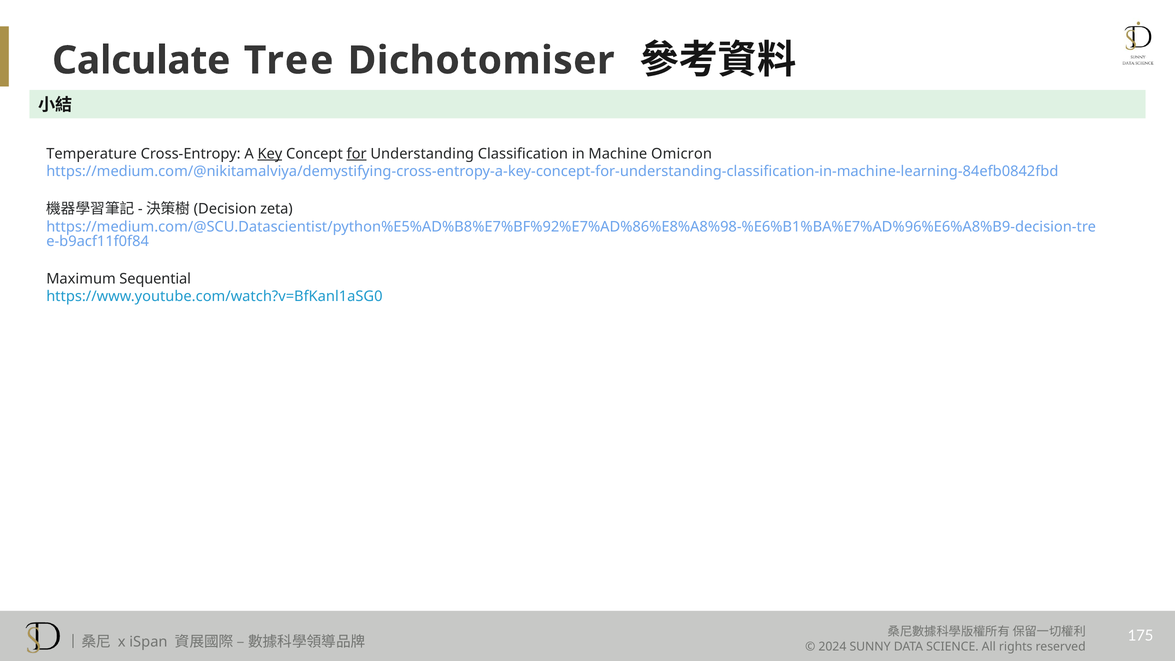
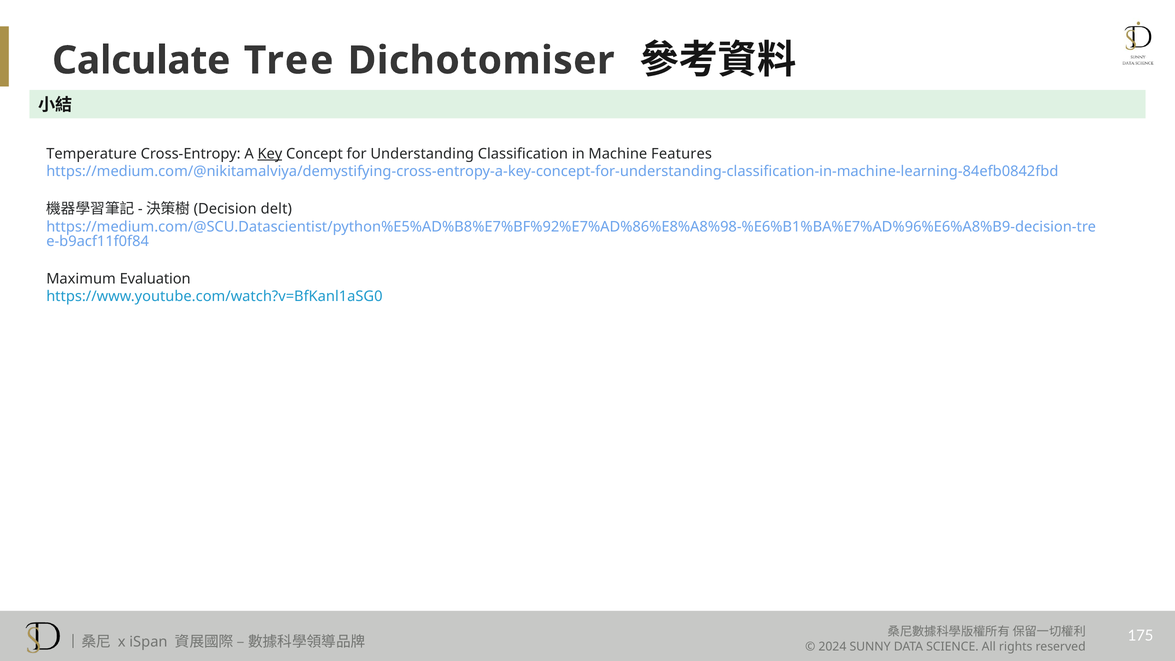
for underline: present -> none
Omicron: Omicron -> Features
zeta: zeta -> delt
Sequential: Sequential -> Evaluation
